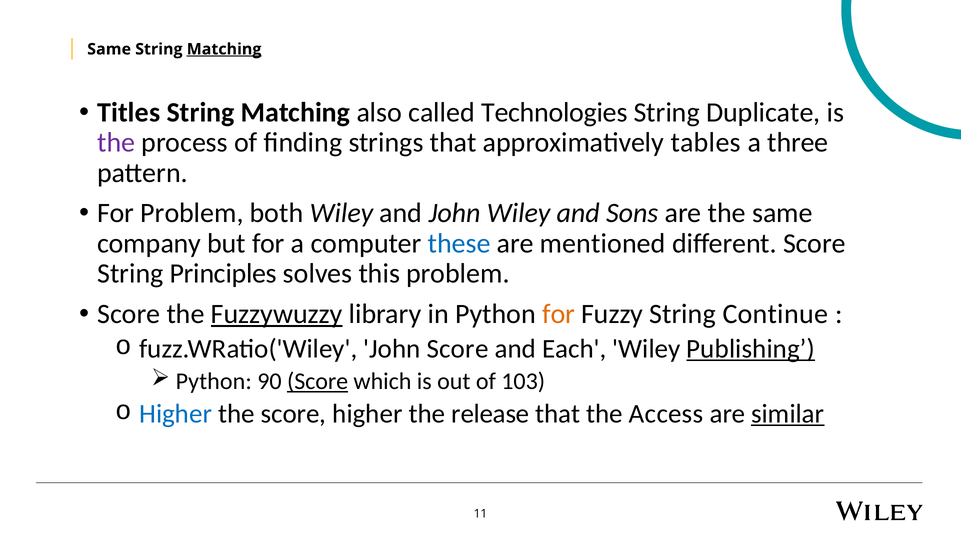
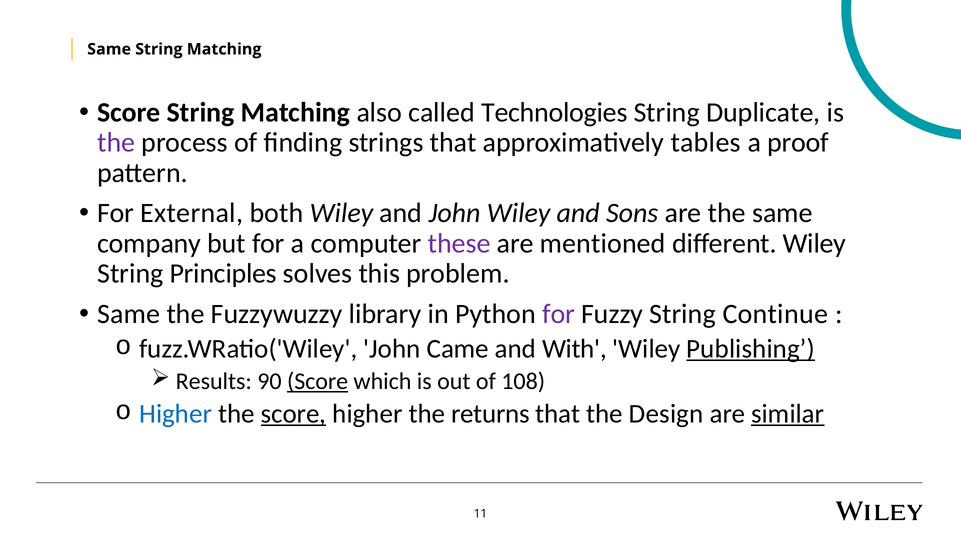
Matching at (224, 49) underline: present -> none
Titles at (129, 113): Titles -> Score
three: three -> proof
For Problem: Problem -> External
these colour: blue -> purple
different Score: Score -> Wiley
Score at (129, 314): Score -> Same
Fuzzywuzzy underline: present -> none
for at (559, 314) colour: orange -> purple
John Score: Score -> Came
Each: Each -> With
Python at (214, 382): Python -> Results
103: 103 -> 108
score at (294, 414) underline: none -> present
release: release -> returns
Access: Access -> Design
